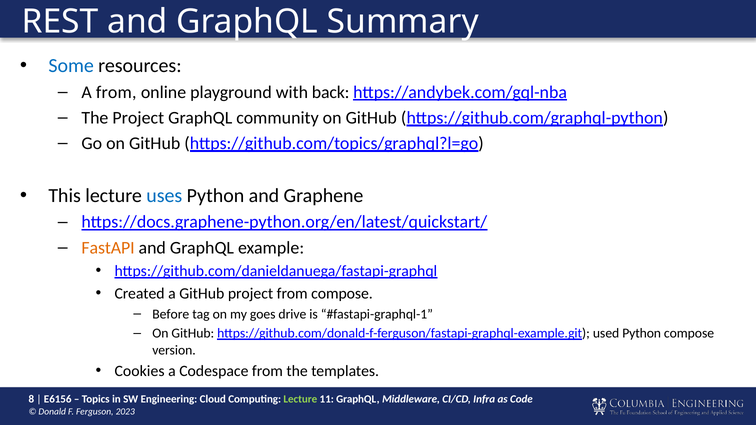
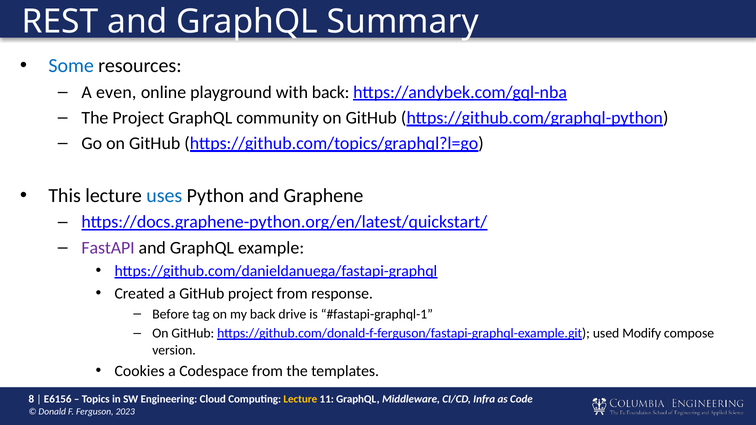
A from: from -> even
FastAPI colour: orange -> purple
from compose: compose -> response
my goes: goes -> back
used Python: Python -> Modify
Lecture at (300, 399) colour: light green -> yellow
